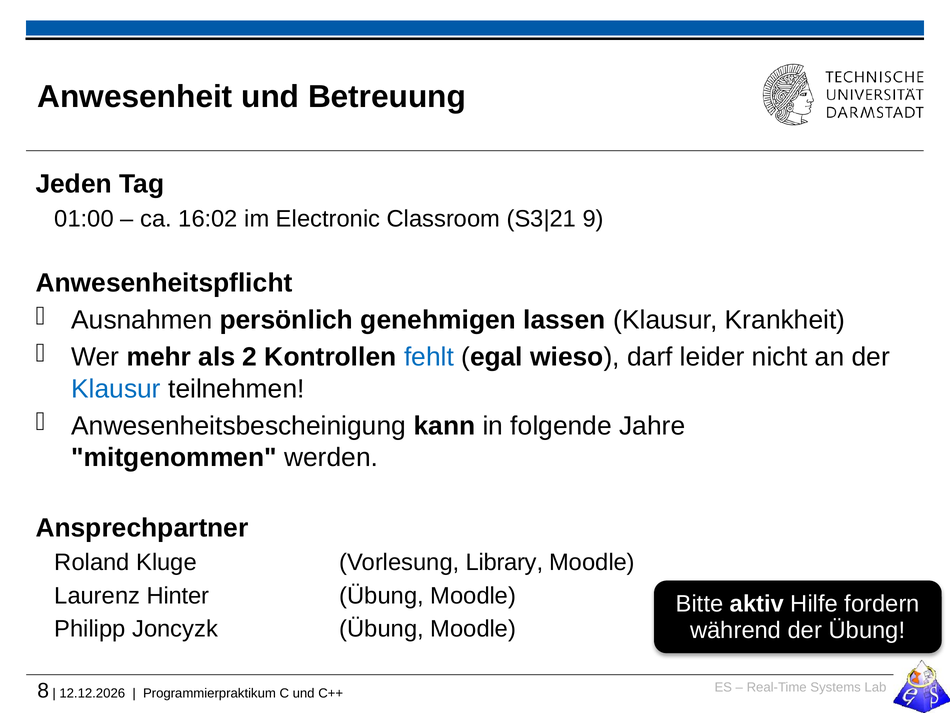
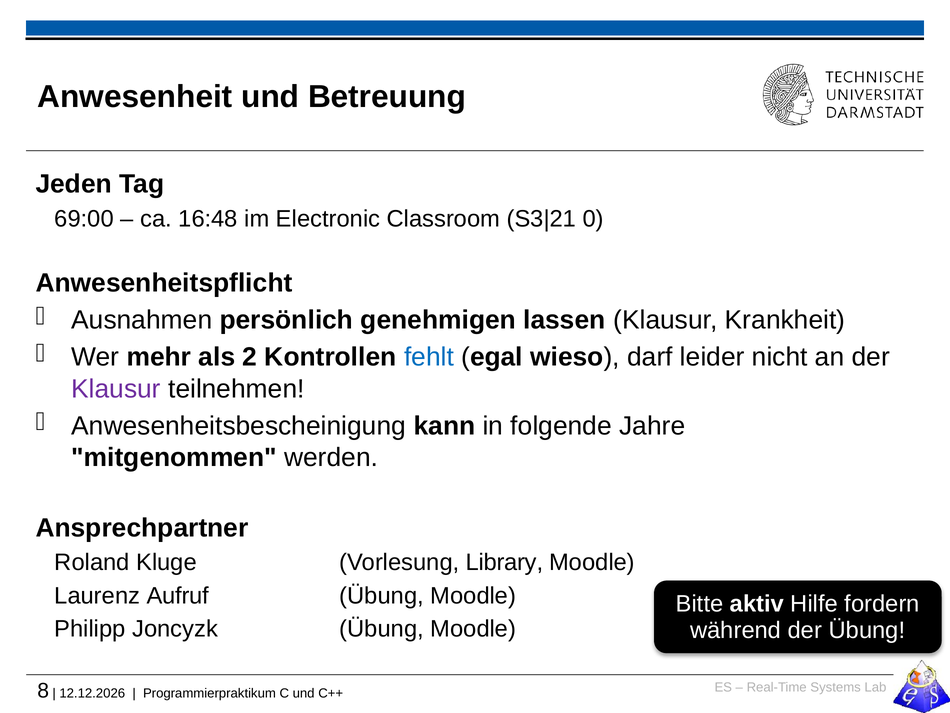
01:00: 01:00 -> 69:00
16:02: 16:02 -> 16:48
9: 9 -> 0
Klausur at (116, 389) colour: blue -> purple
Hinter: Hinter -> Aufruf
